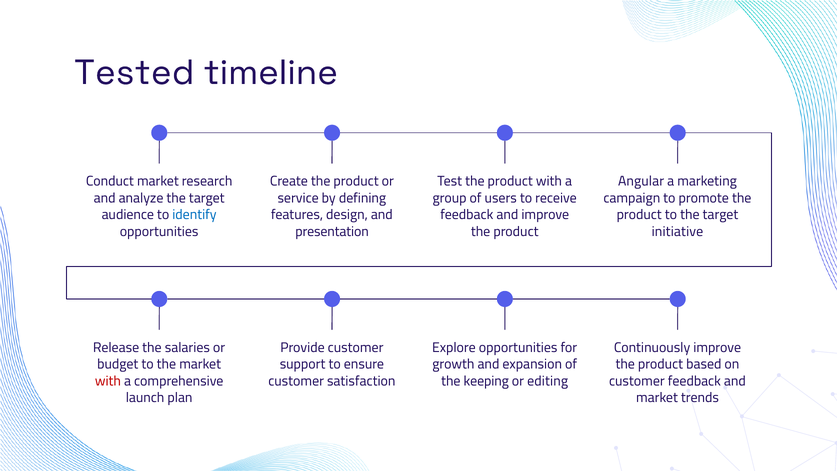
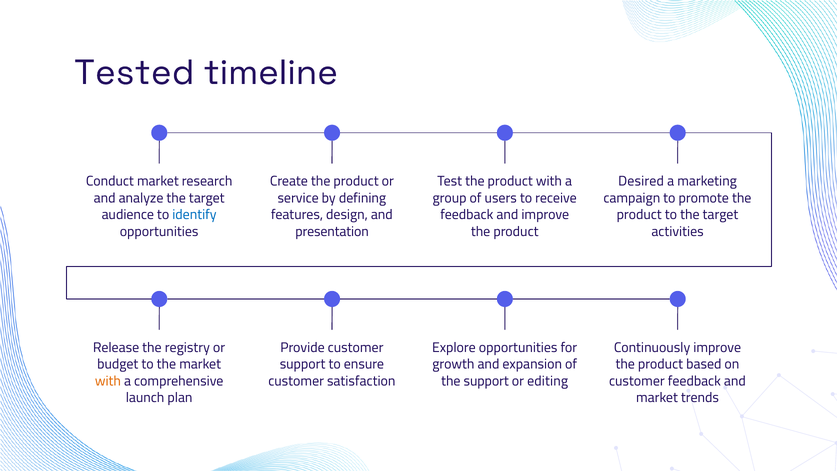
Angular: Angular -> Desired
initiative: initiative -> activities
salaries: salaries -> registry
with at (108, 381) colour: red -> orange
the keeping: keeping -> support
